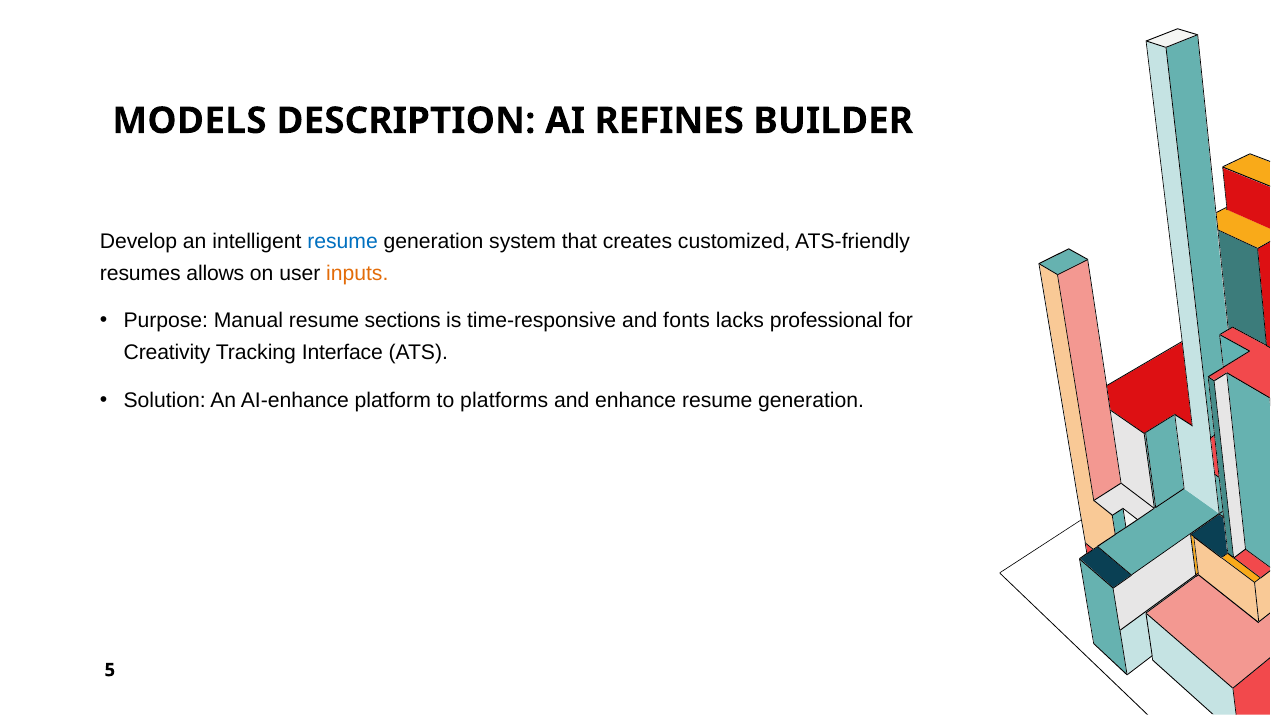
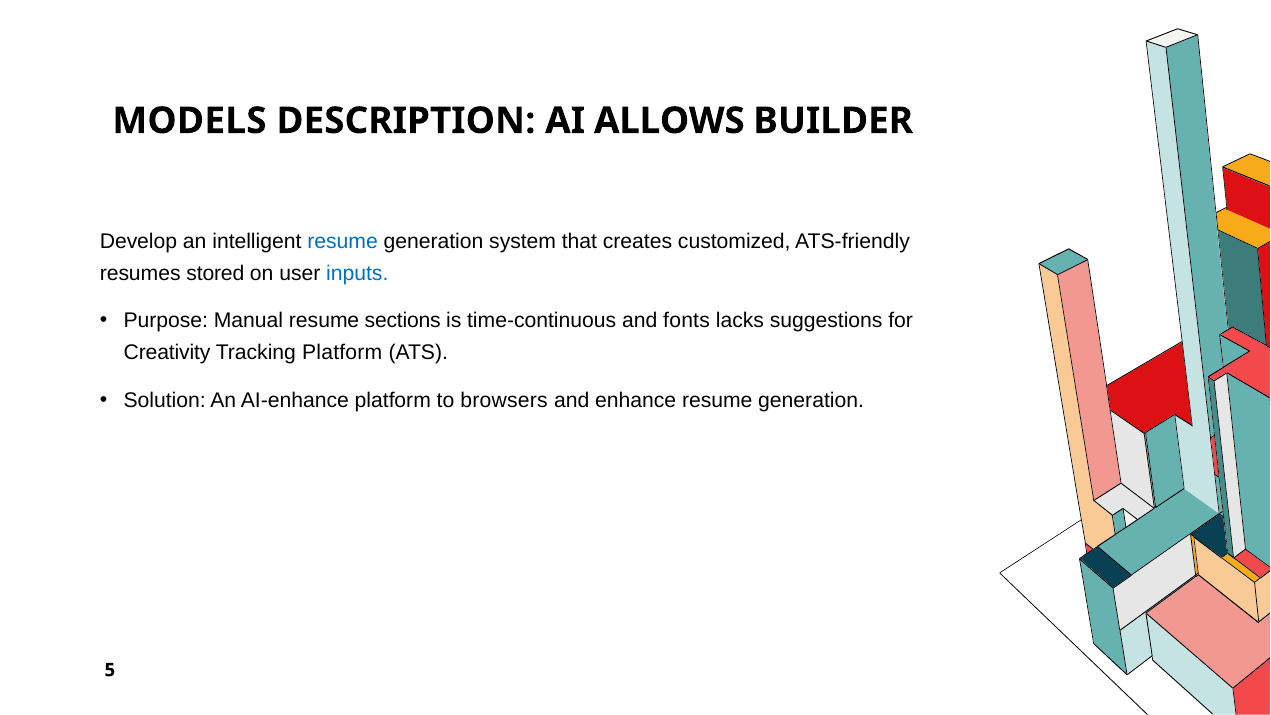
REFINES: REFINES -> ALLOWS
allows: allows -> stored
inputs colour: orange -> blue
time-responsive: time-responsive -> time-continuous
professional: professional -> suggestions
Tracking Interface: Interface -> Platform
platforms: platforms -> browsers
